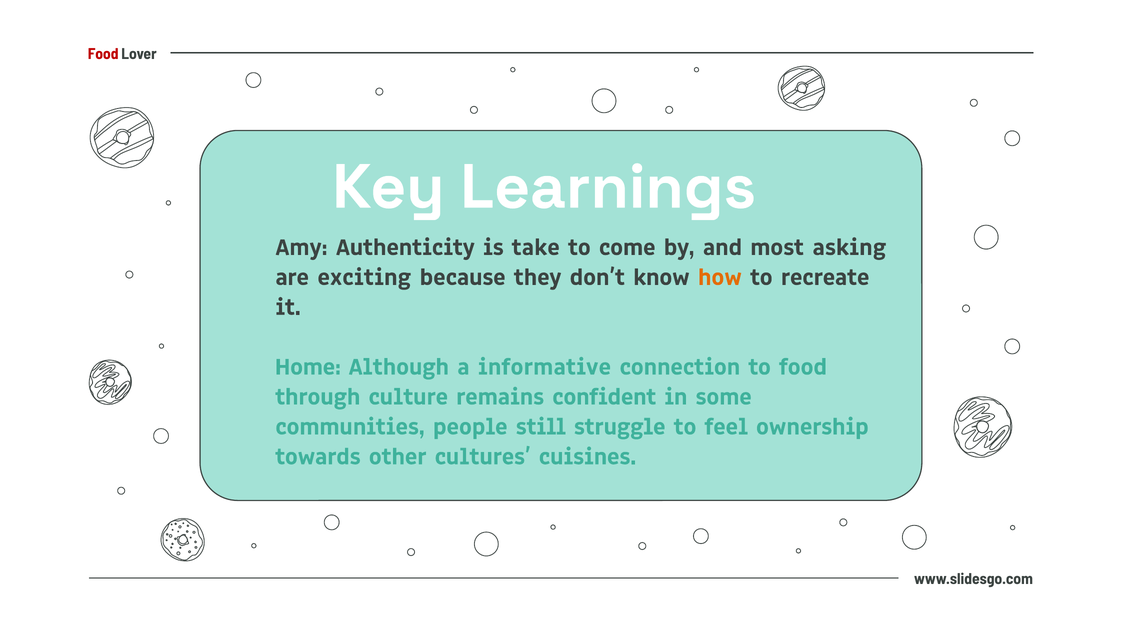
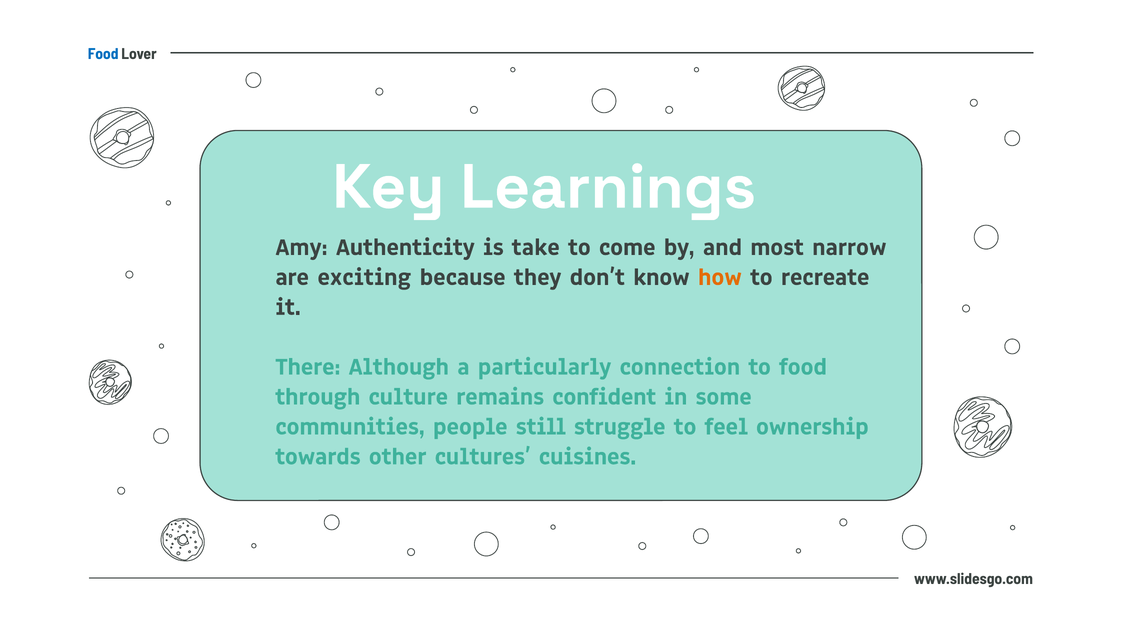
Food at (103, 54) colour: red -> blue
asking: asking -> narrow
Home: Home -> There
informative: informative -> particularly
